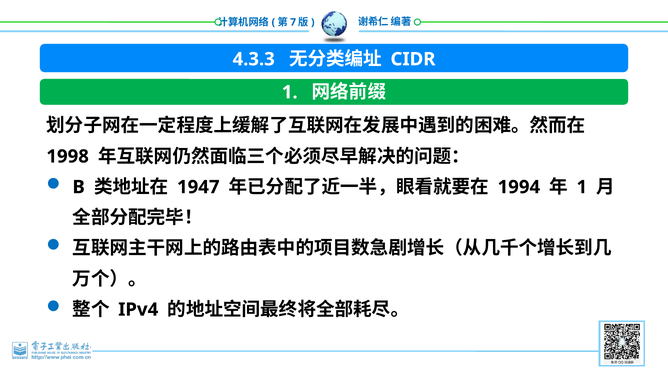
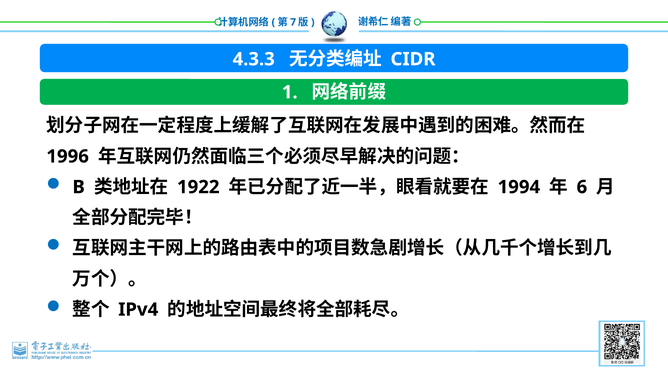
1998: 1998 -> 1996
1947: 1947 -> 1922
1 at (582, 187): 1 -> 6
